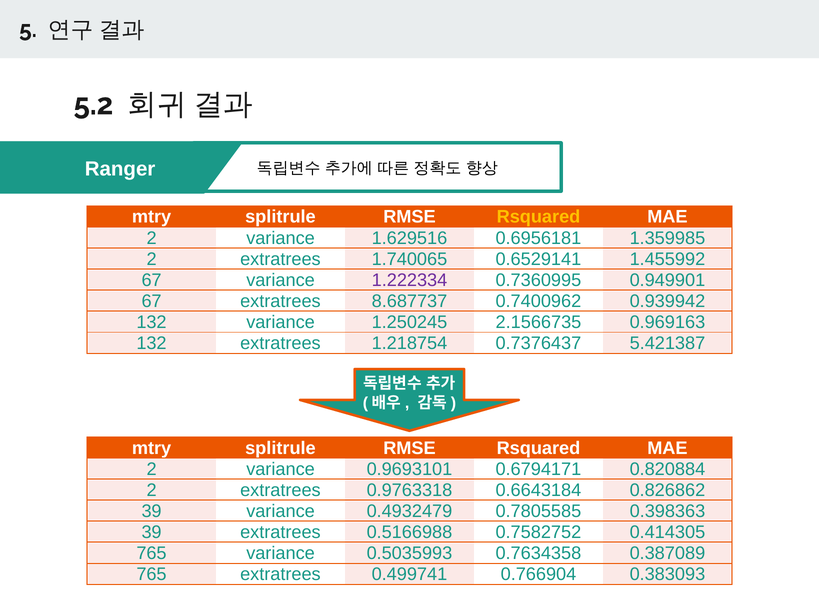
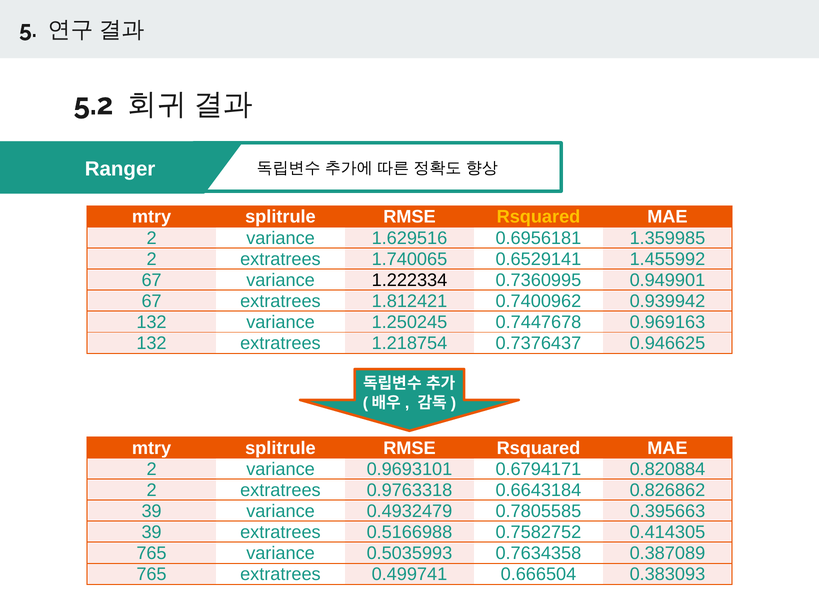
1.222334 colour: purple -> black
8.687737: 8.687737 -> 1.812421
2.1566735: 2.1566735 -> 0.7447678
5.421387: 5.421387 -> 0.946625
0.398363: 0.398363 -> 0.395663
0.766904: 0.766904 -> 0.666504
